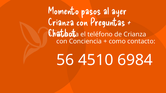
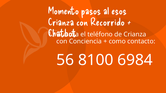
ayer: ayer -> esos
Preguntas: Preguntas -> Recorrido
4510: 4510 -> 8100
